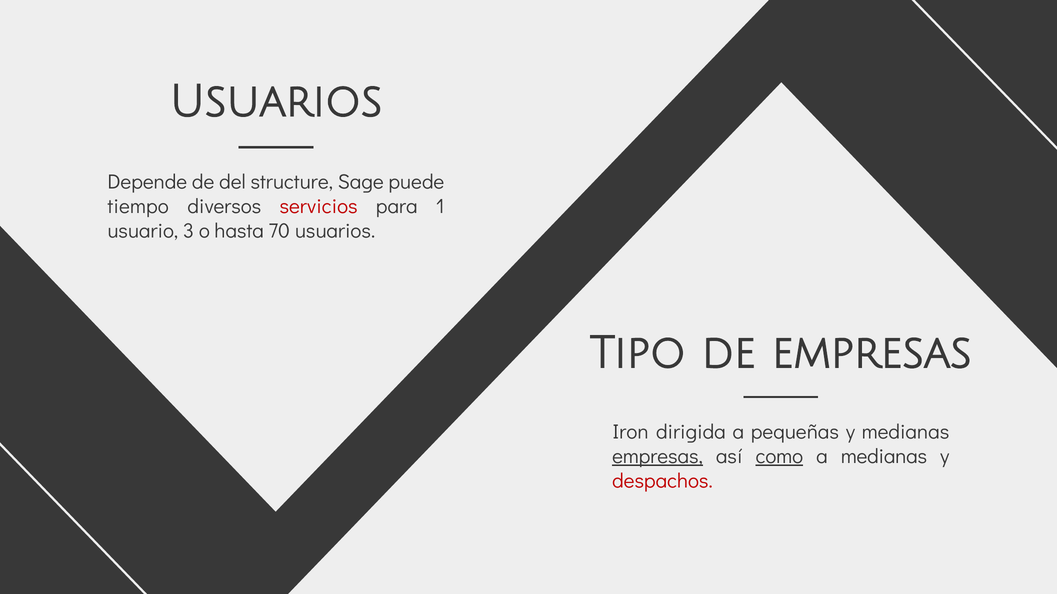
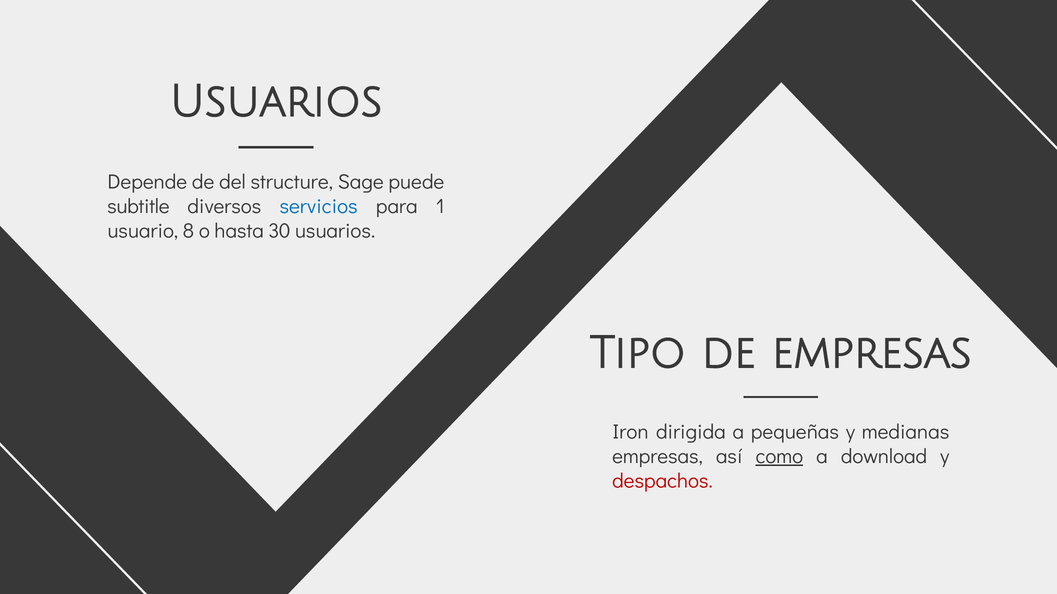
tiempo: tiempo -> subtitle
servicios colour: red -> blue
3: 3 -> 8
70: 70 -> 30
empresas at (658, 457) underline: present -> none
a medianas: medianas -> download
